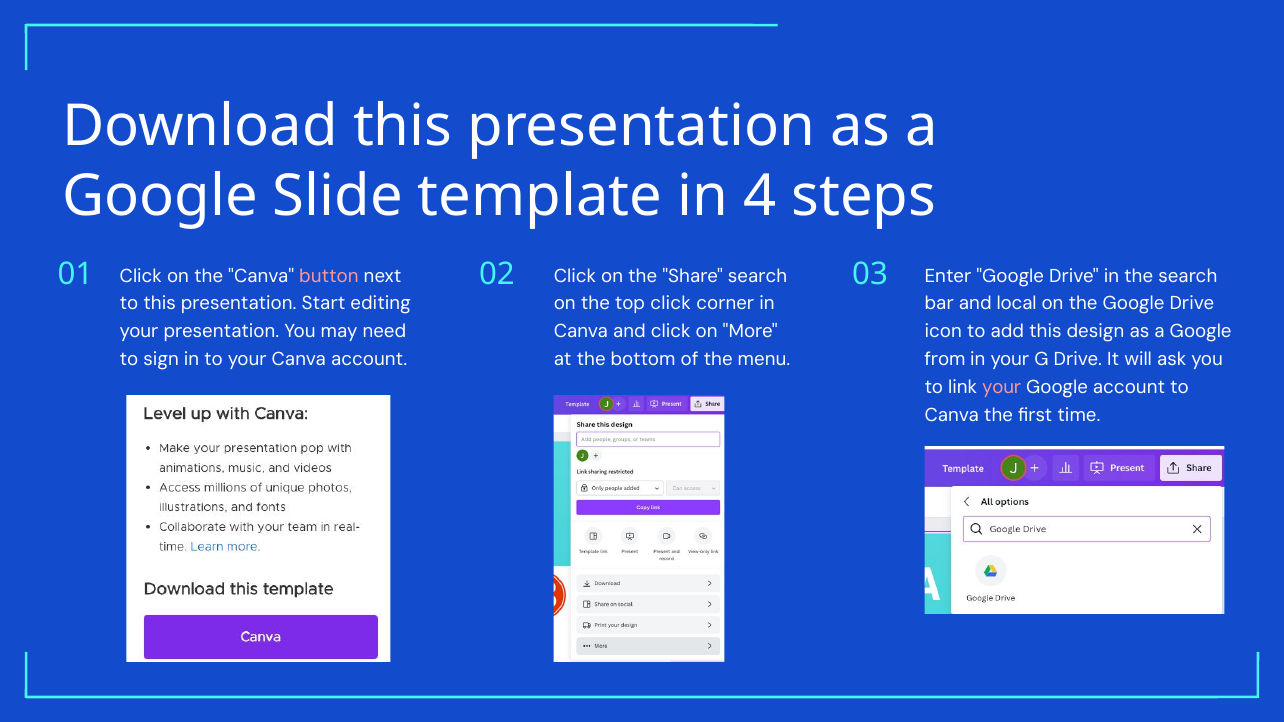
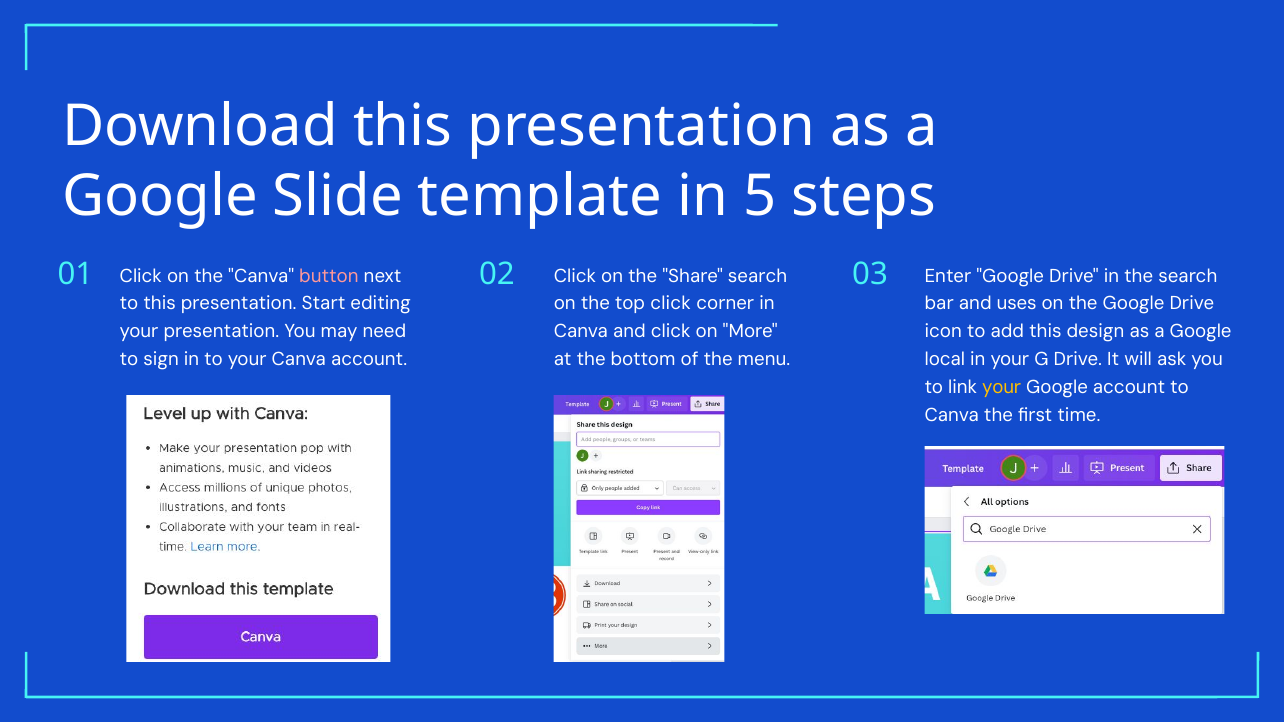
4: 4 -> 5
local: local -> uses
from: from -> local
your at (1002, 388) colour: pink -> yellow
